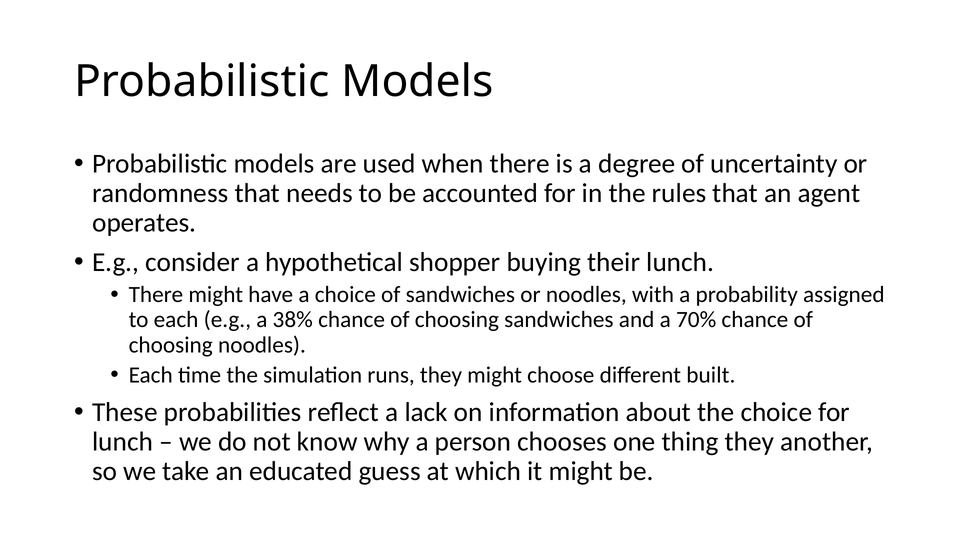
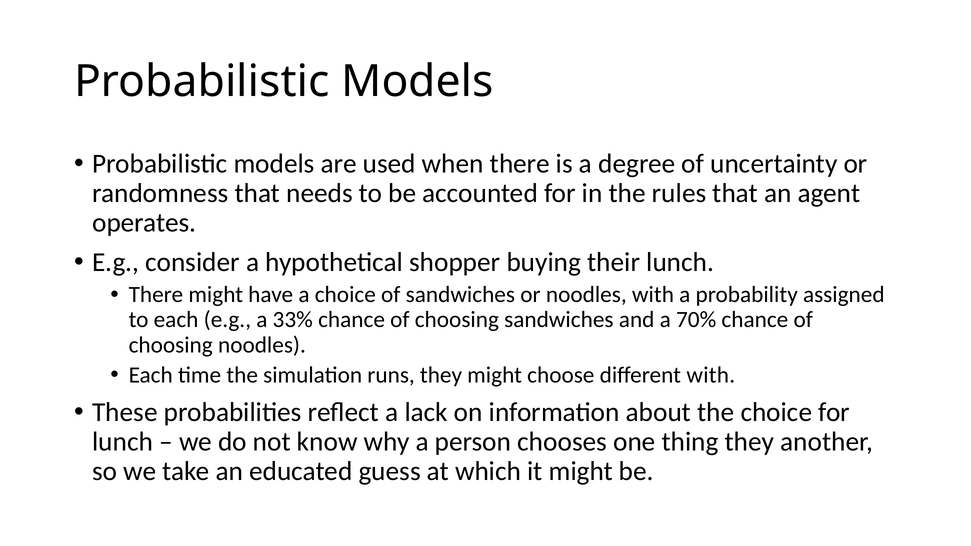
38%: 38% -> 33%
different built: built -> with
